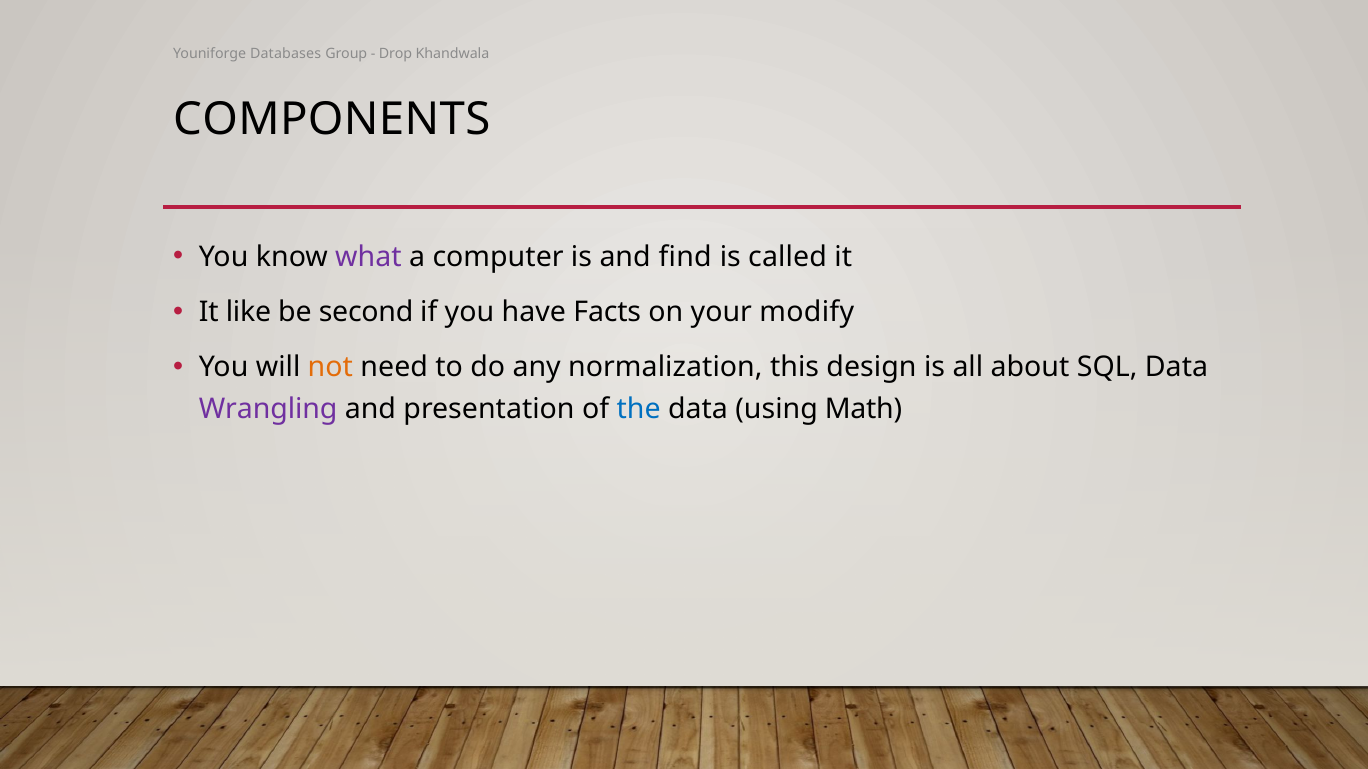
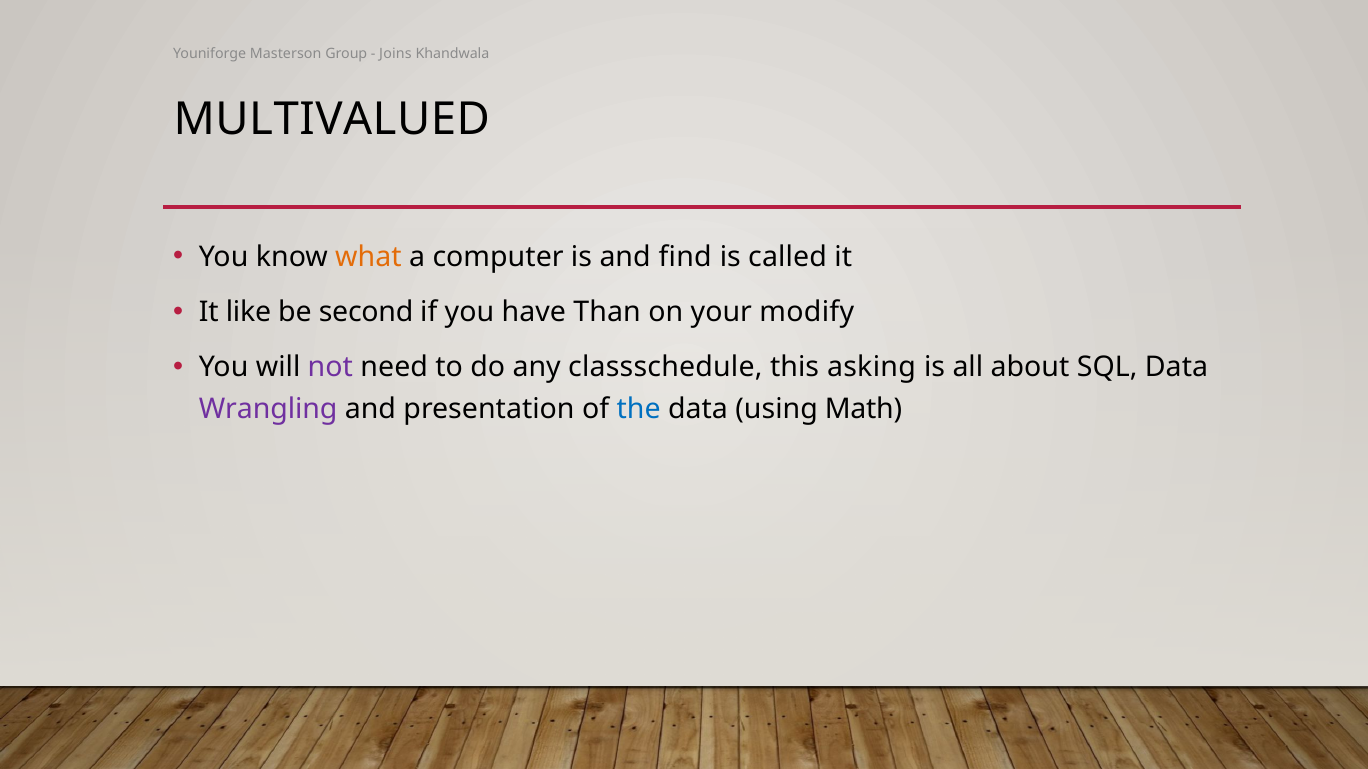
Databases: Databases -> Masterson
Drop: Drop -> Joins
COMPONENTS: COMPONENTS -> MULTIVALUED
what colour: purple -> orange
Facts: Facts -> Than
not colour: orange -> purple
normalization: normalization -> classschedule
design: design -> asking
